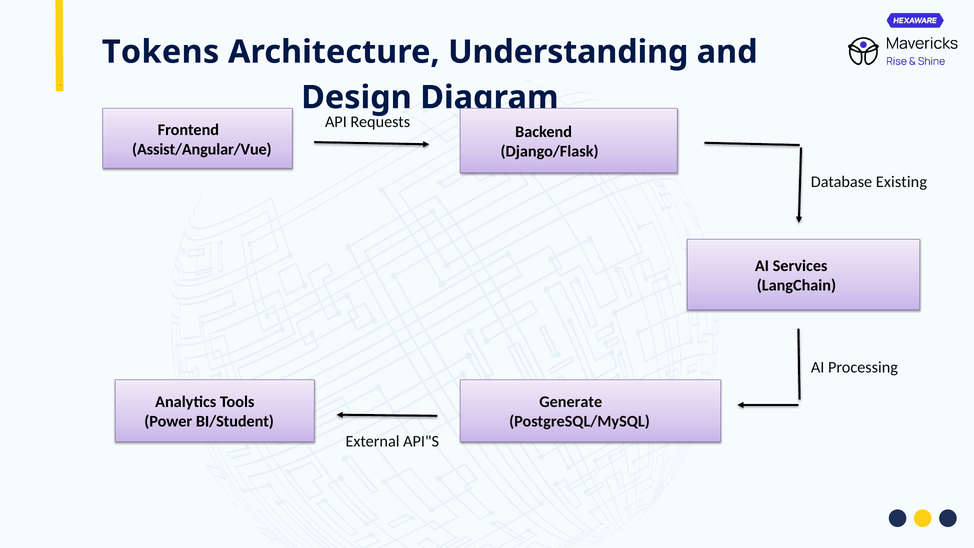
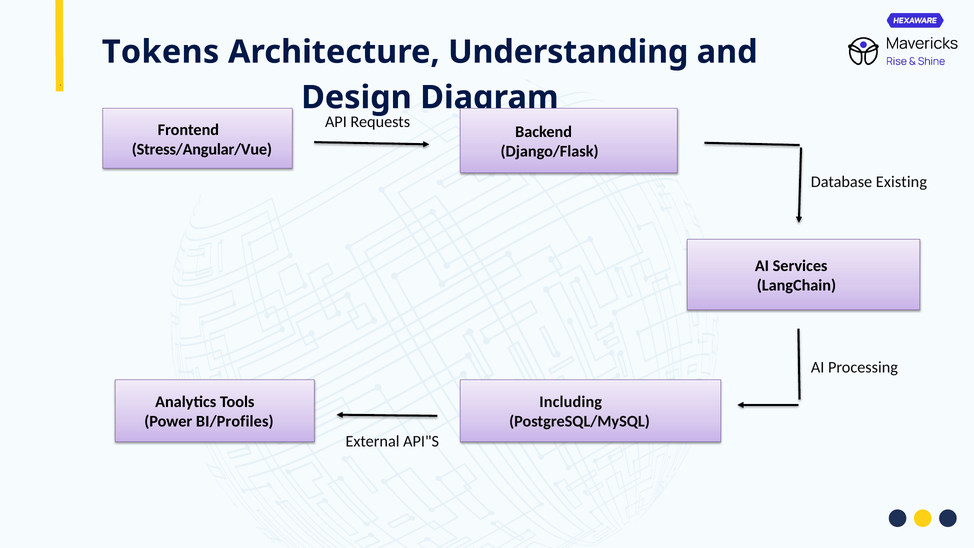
Assist/Angular/Vue: Assist/Angular/Vue -> Stress/Angular/Vue
Generate: Generate -> Including
BI/Student: BI/Student -> BI/Profiles
